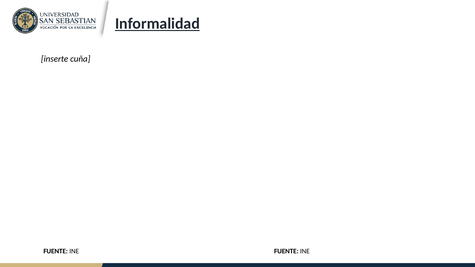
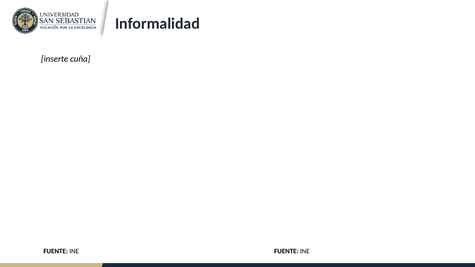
Informalidad underline: present -> none
